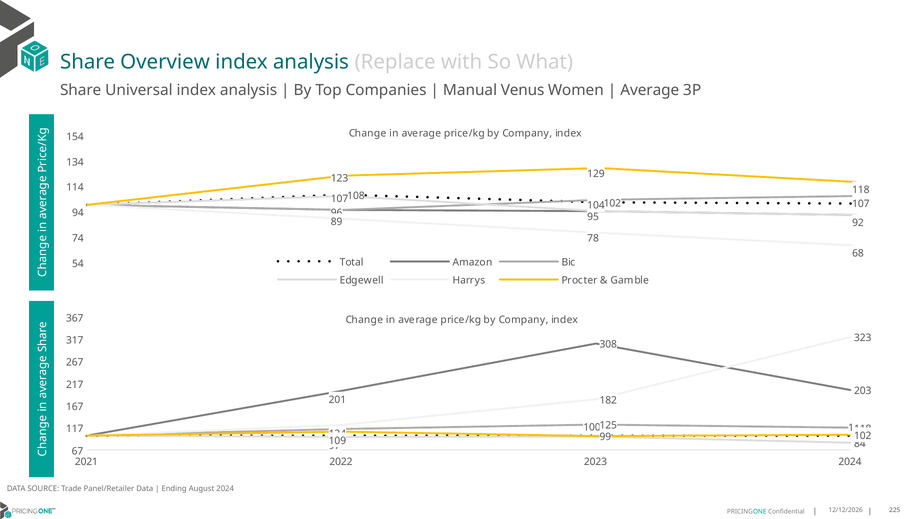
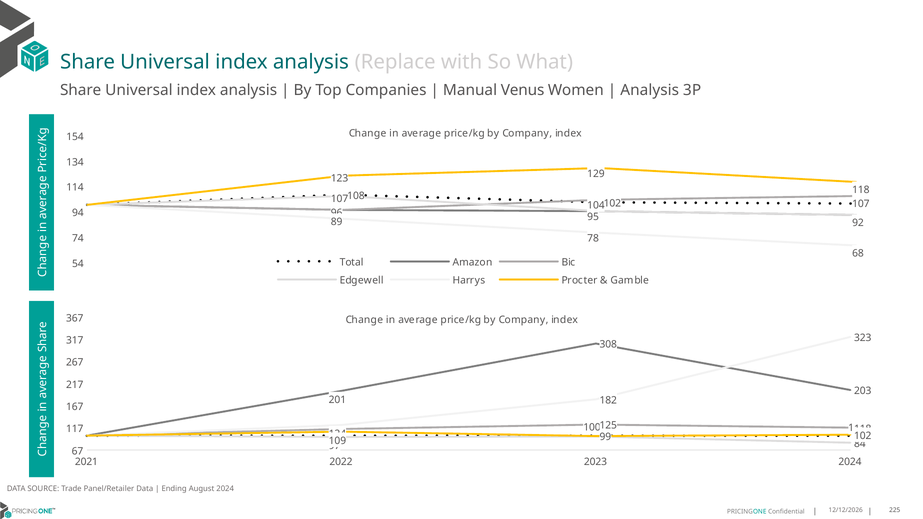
Overview at (165, 62): Overview -> Universal
Average at (650, 90): Average -> Analysis
